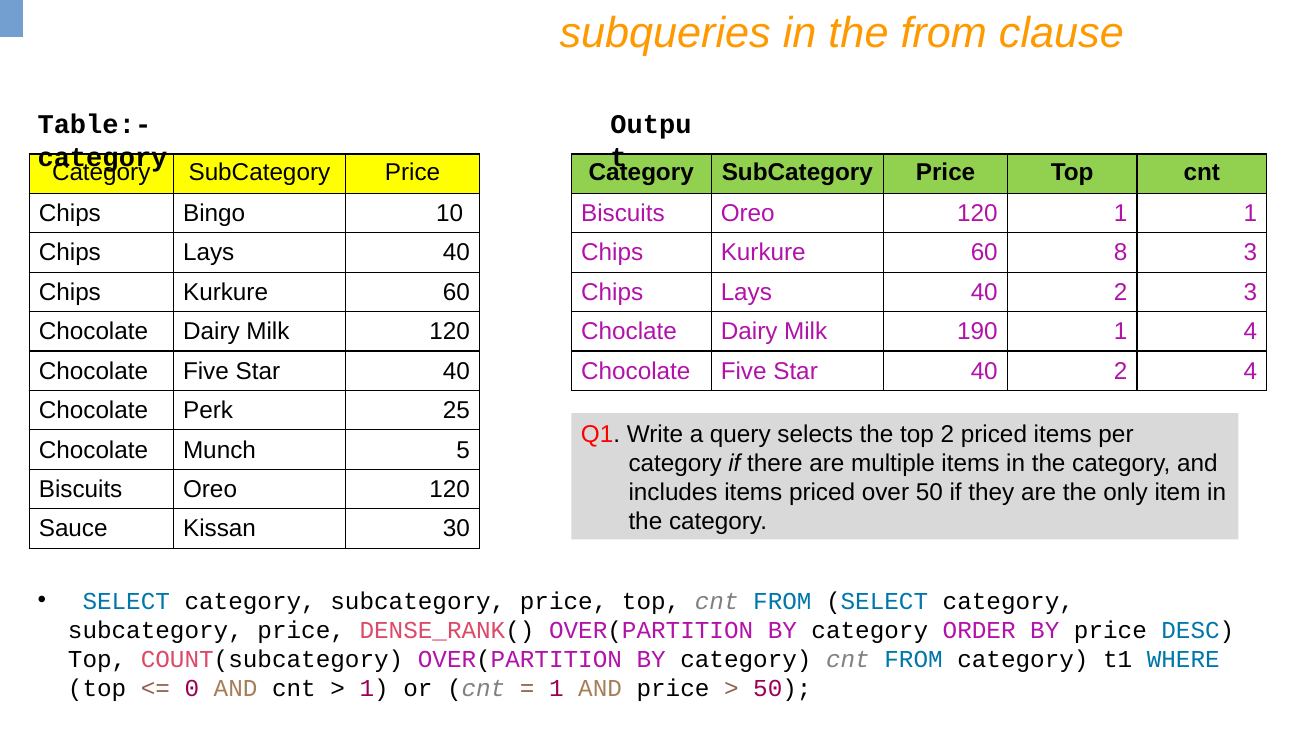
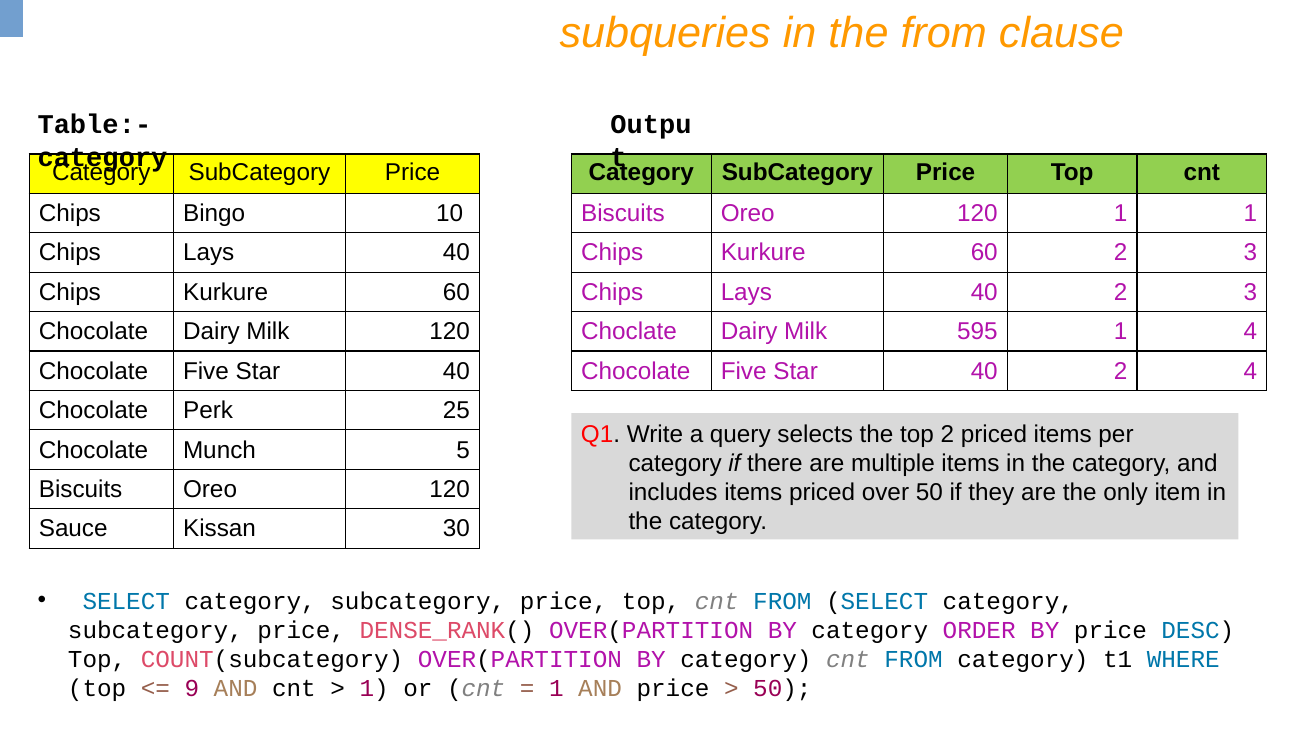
60 8: 8 -> 2
190: 190 -> 595
0: 0 -> 9
